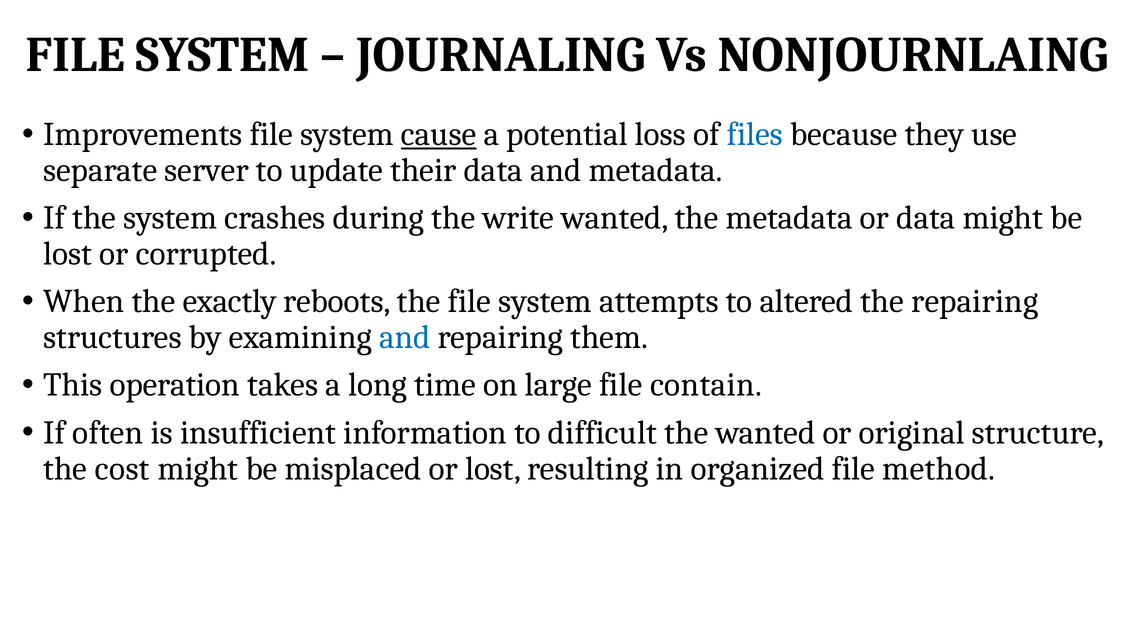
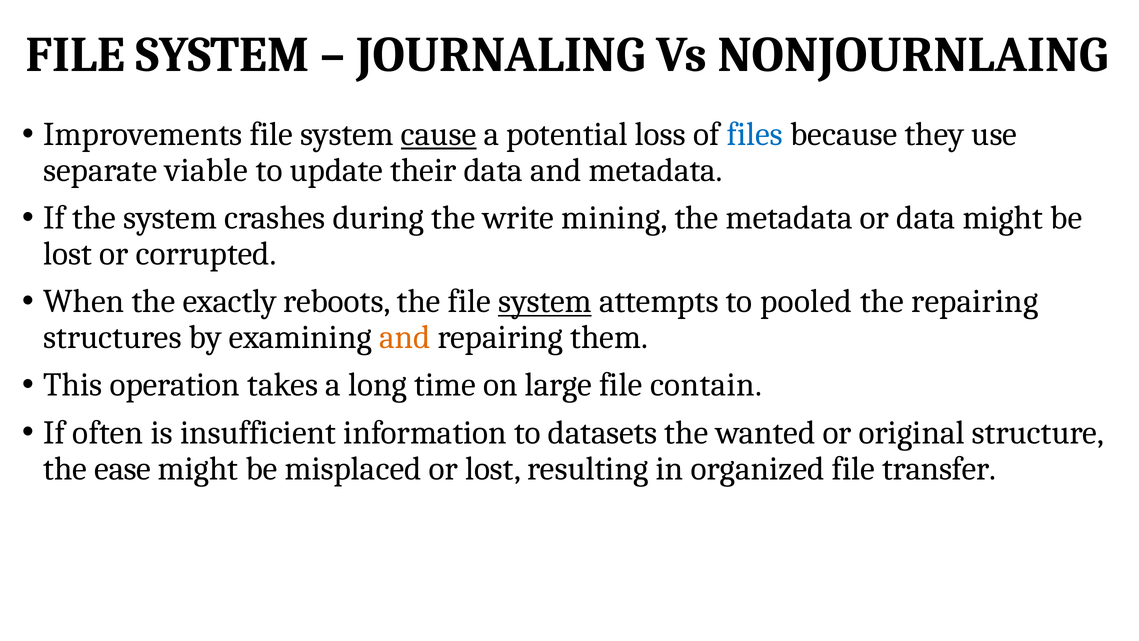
server: server -> viable
write wanted: wanted -> mining
system at (545, 301) underline: none -> present
altered: altered -> pooled
and at (405, 337) colour: blue -> orange
difficult: difficult -> datasets
cost: cost -> ease
method: method -> transfer
